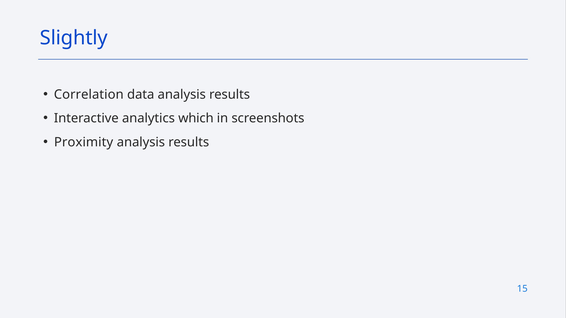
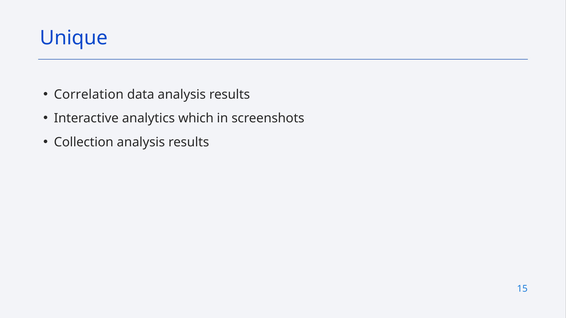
Slightly: Slightly -> Unique
Proximity: Proximity -> Collection
